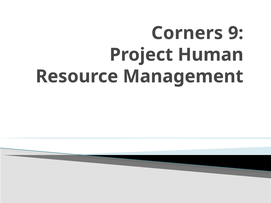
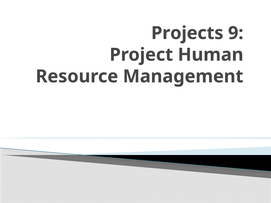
Corners: Corners -> Projects
